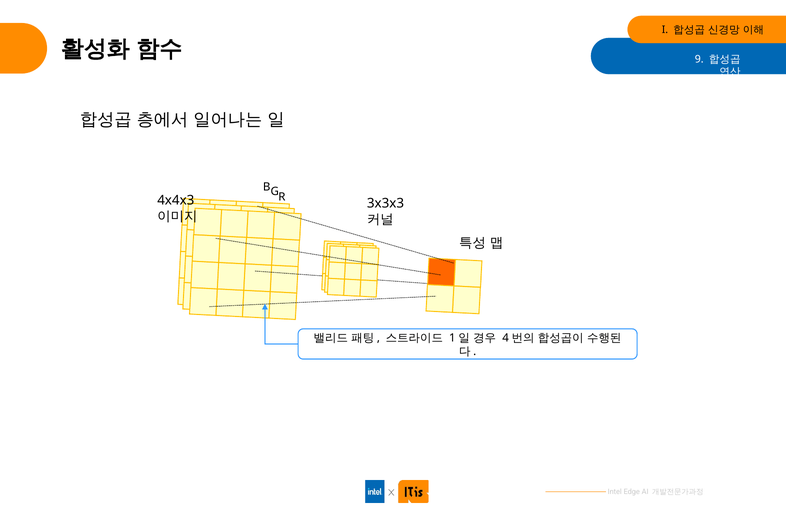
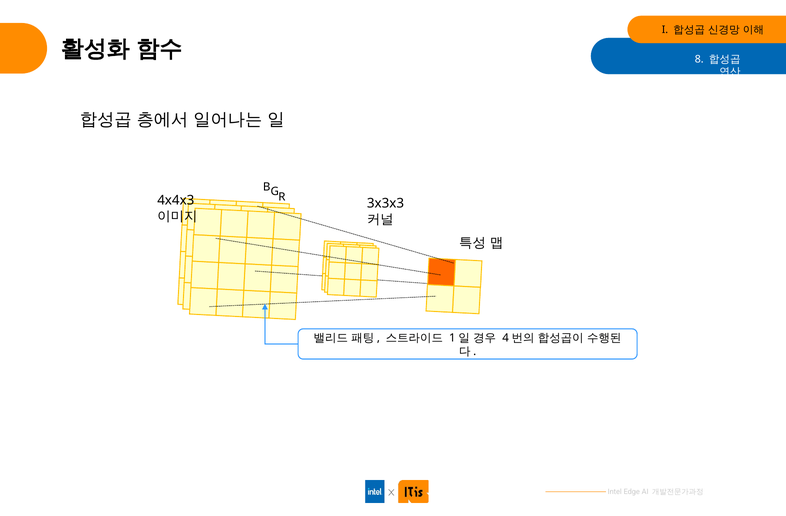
9: 9 -> 8
